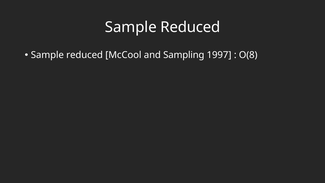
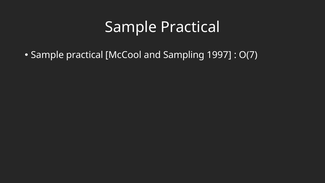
Reduced at (190, 27): Reduced -> Practical
reduced at (85, 55): reduced -> practical
O(8: O(8 -> O(7
